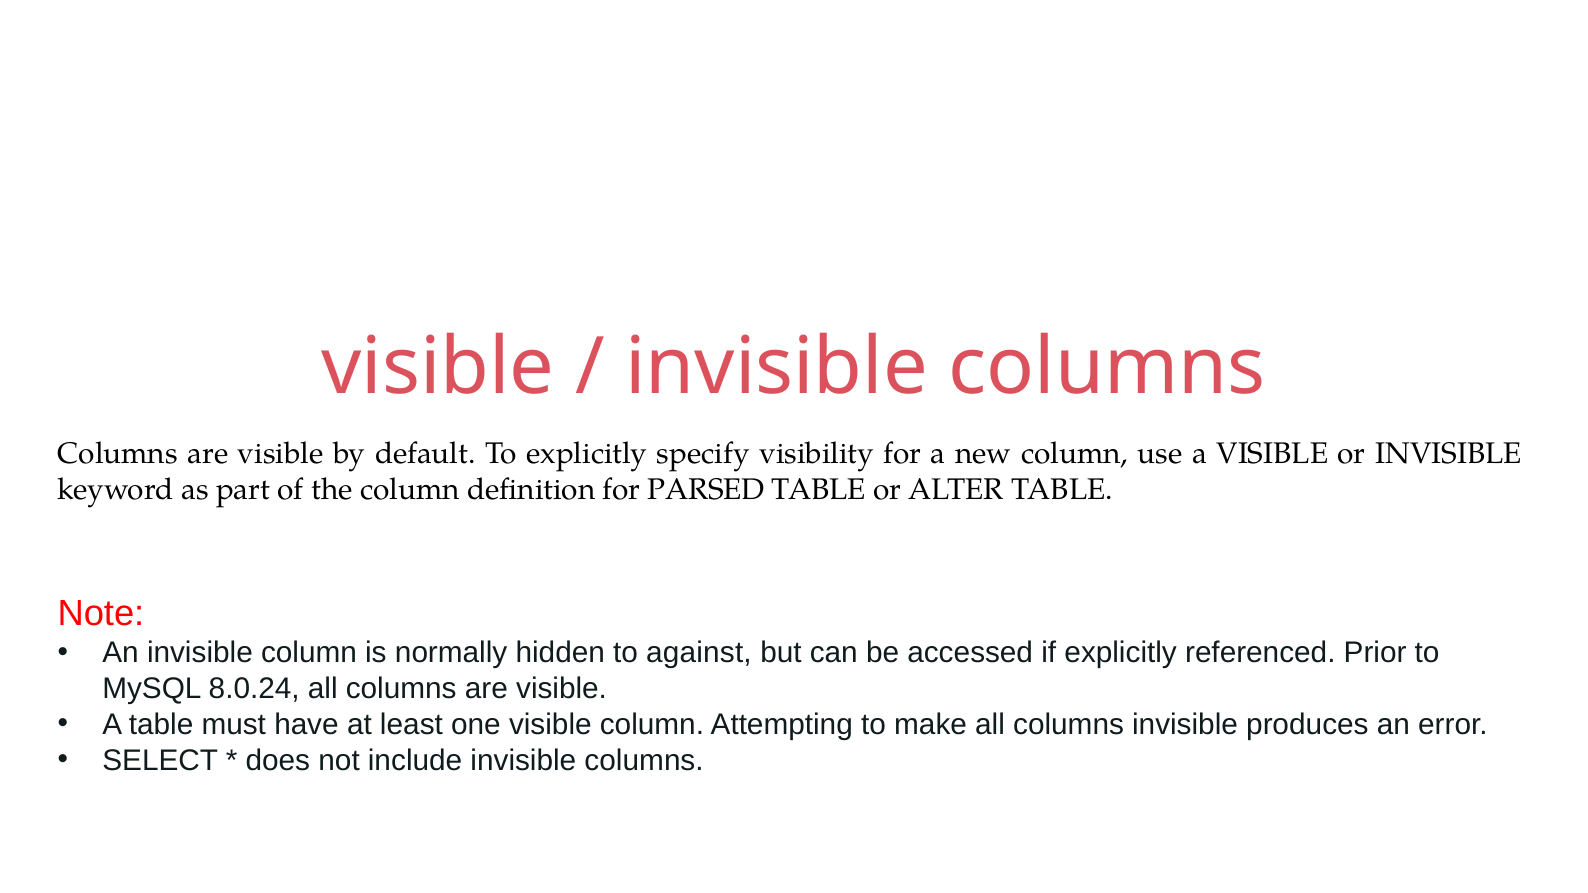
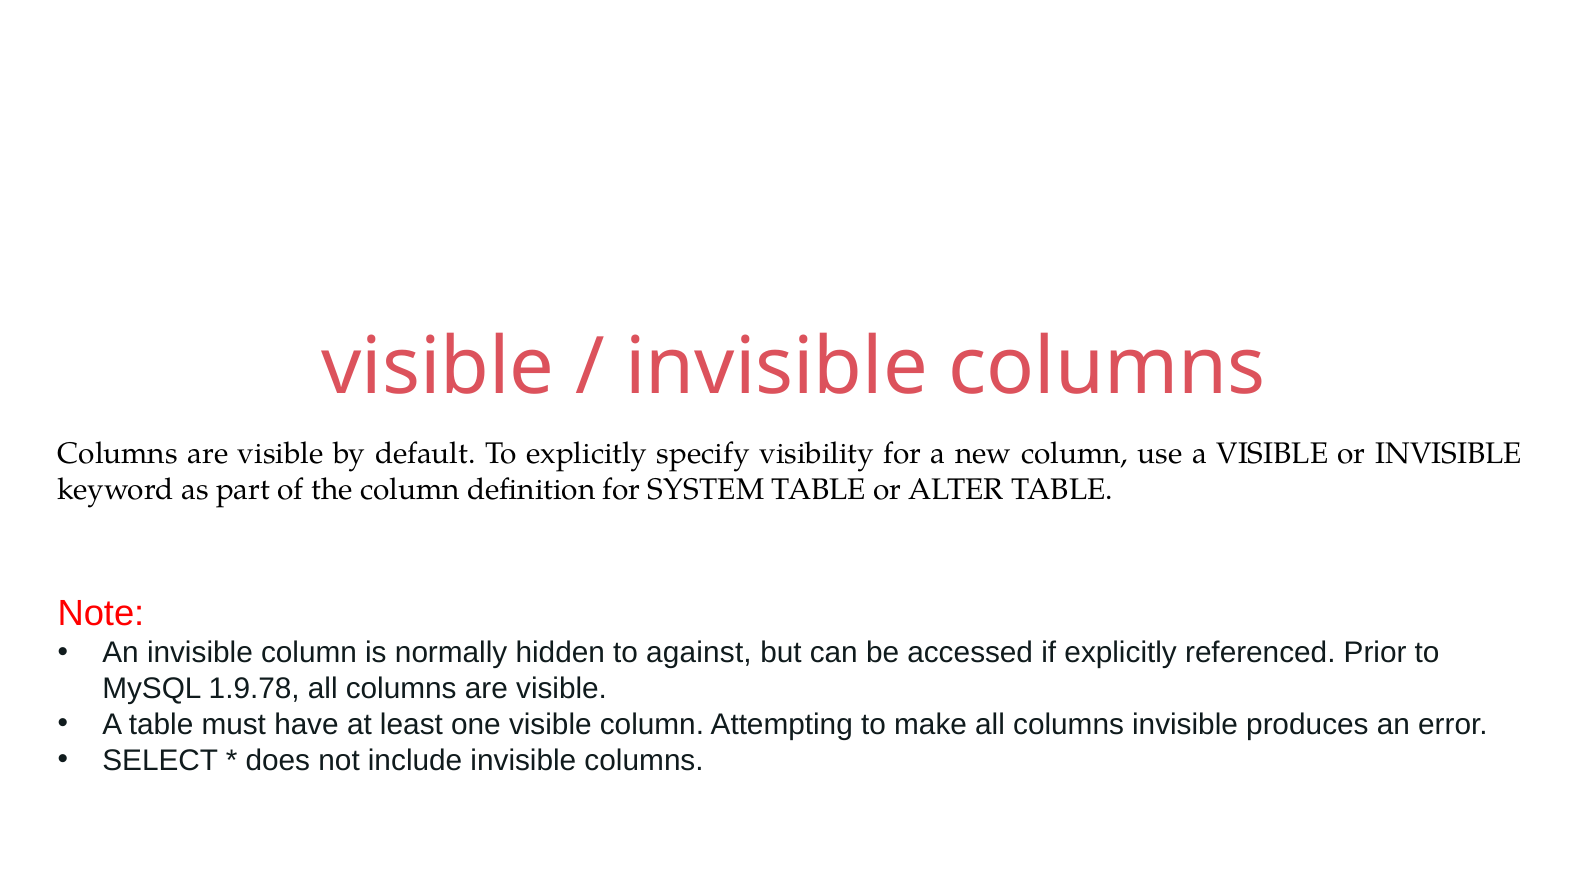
PARSED: PARSED -> SYSTEM
8.0.24: 8.0.24 -> 1.9.78
